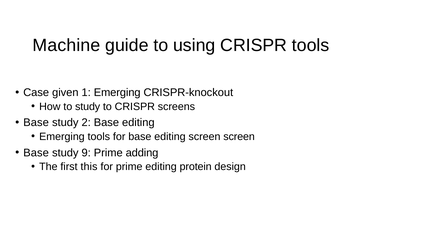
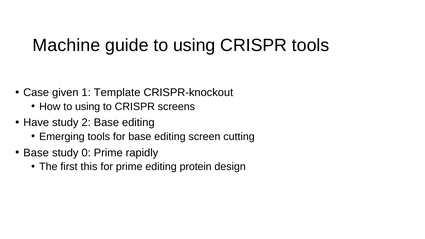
1 Emerging: Emerging -> Template
How to study: study -> using
Base at (36, 123): Base -> Have
screen screen: screen -> cutting
9: 9 -> 0
adding: adding -> rapidly
